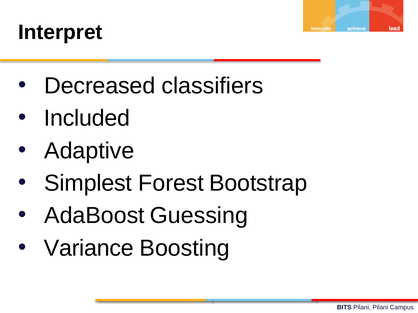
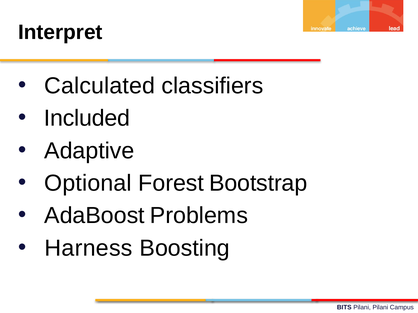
Decreased: Decreased -> Calculated
Simplest: Simplest -> Optional
Guessing: Guessing -> Problems
Variance: Variance -> Harness
